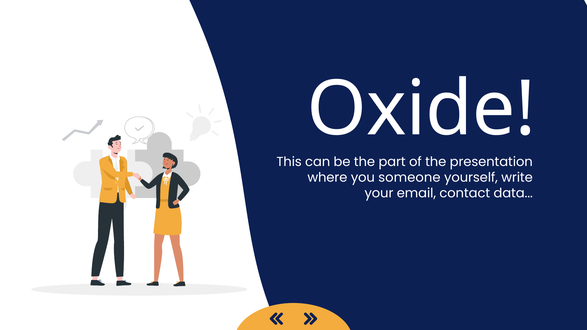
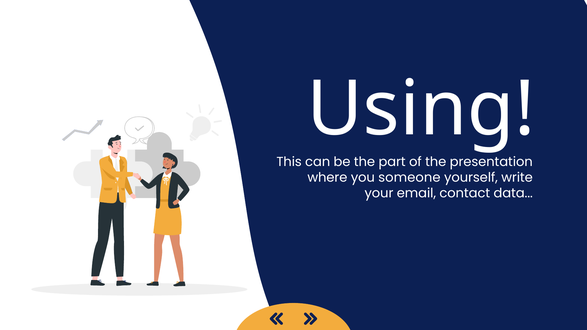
Oxide: Oxide -> Using
